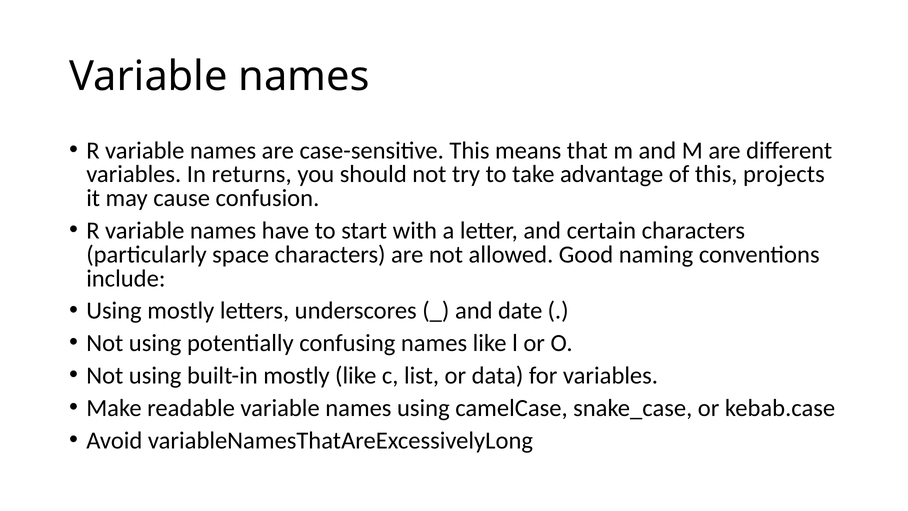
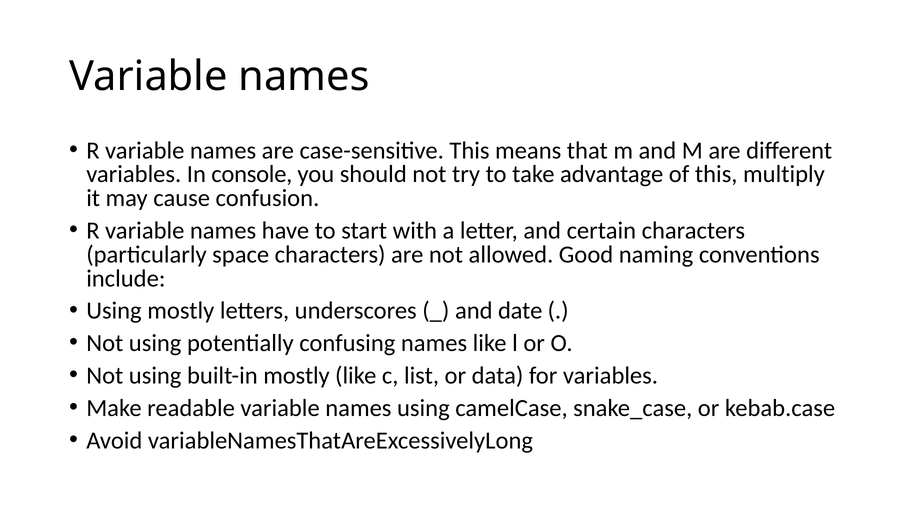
returns: returns -> console
projects: projects -> multiply
